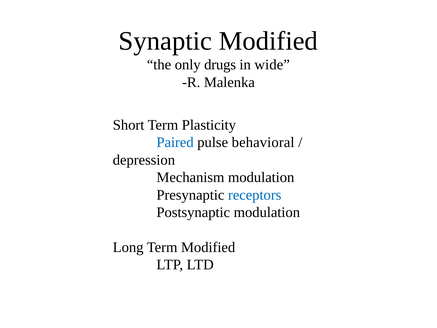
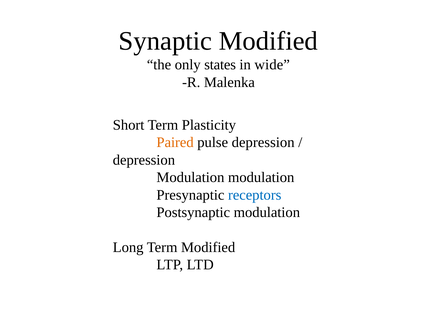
drugs: drugs -> states
Paired colour: blue -> orange
pulse behavioral: behavioral -> depression
Mechanism at (190, 177): Mechanism -> Modulation
